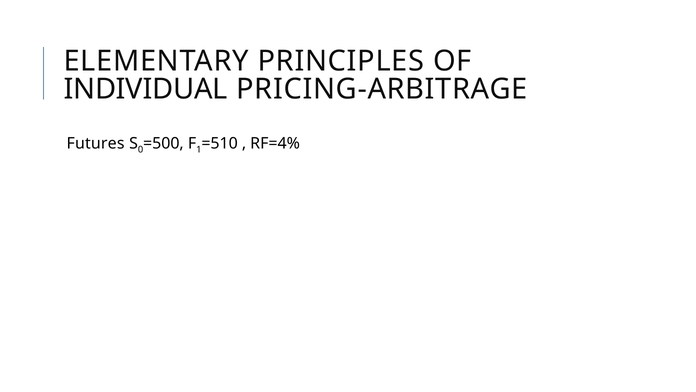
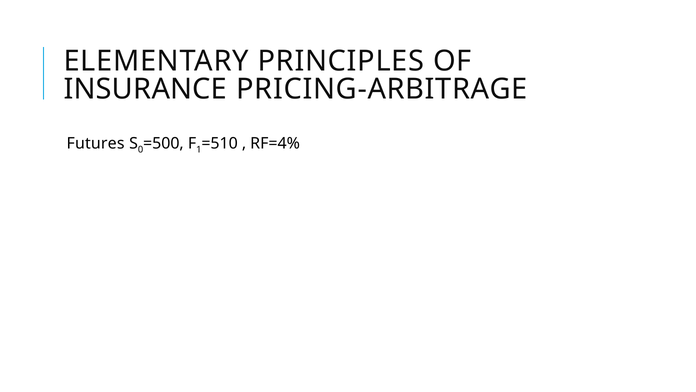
INDIVIDUAL: INDIVIDUAL -> INSURANCE
